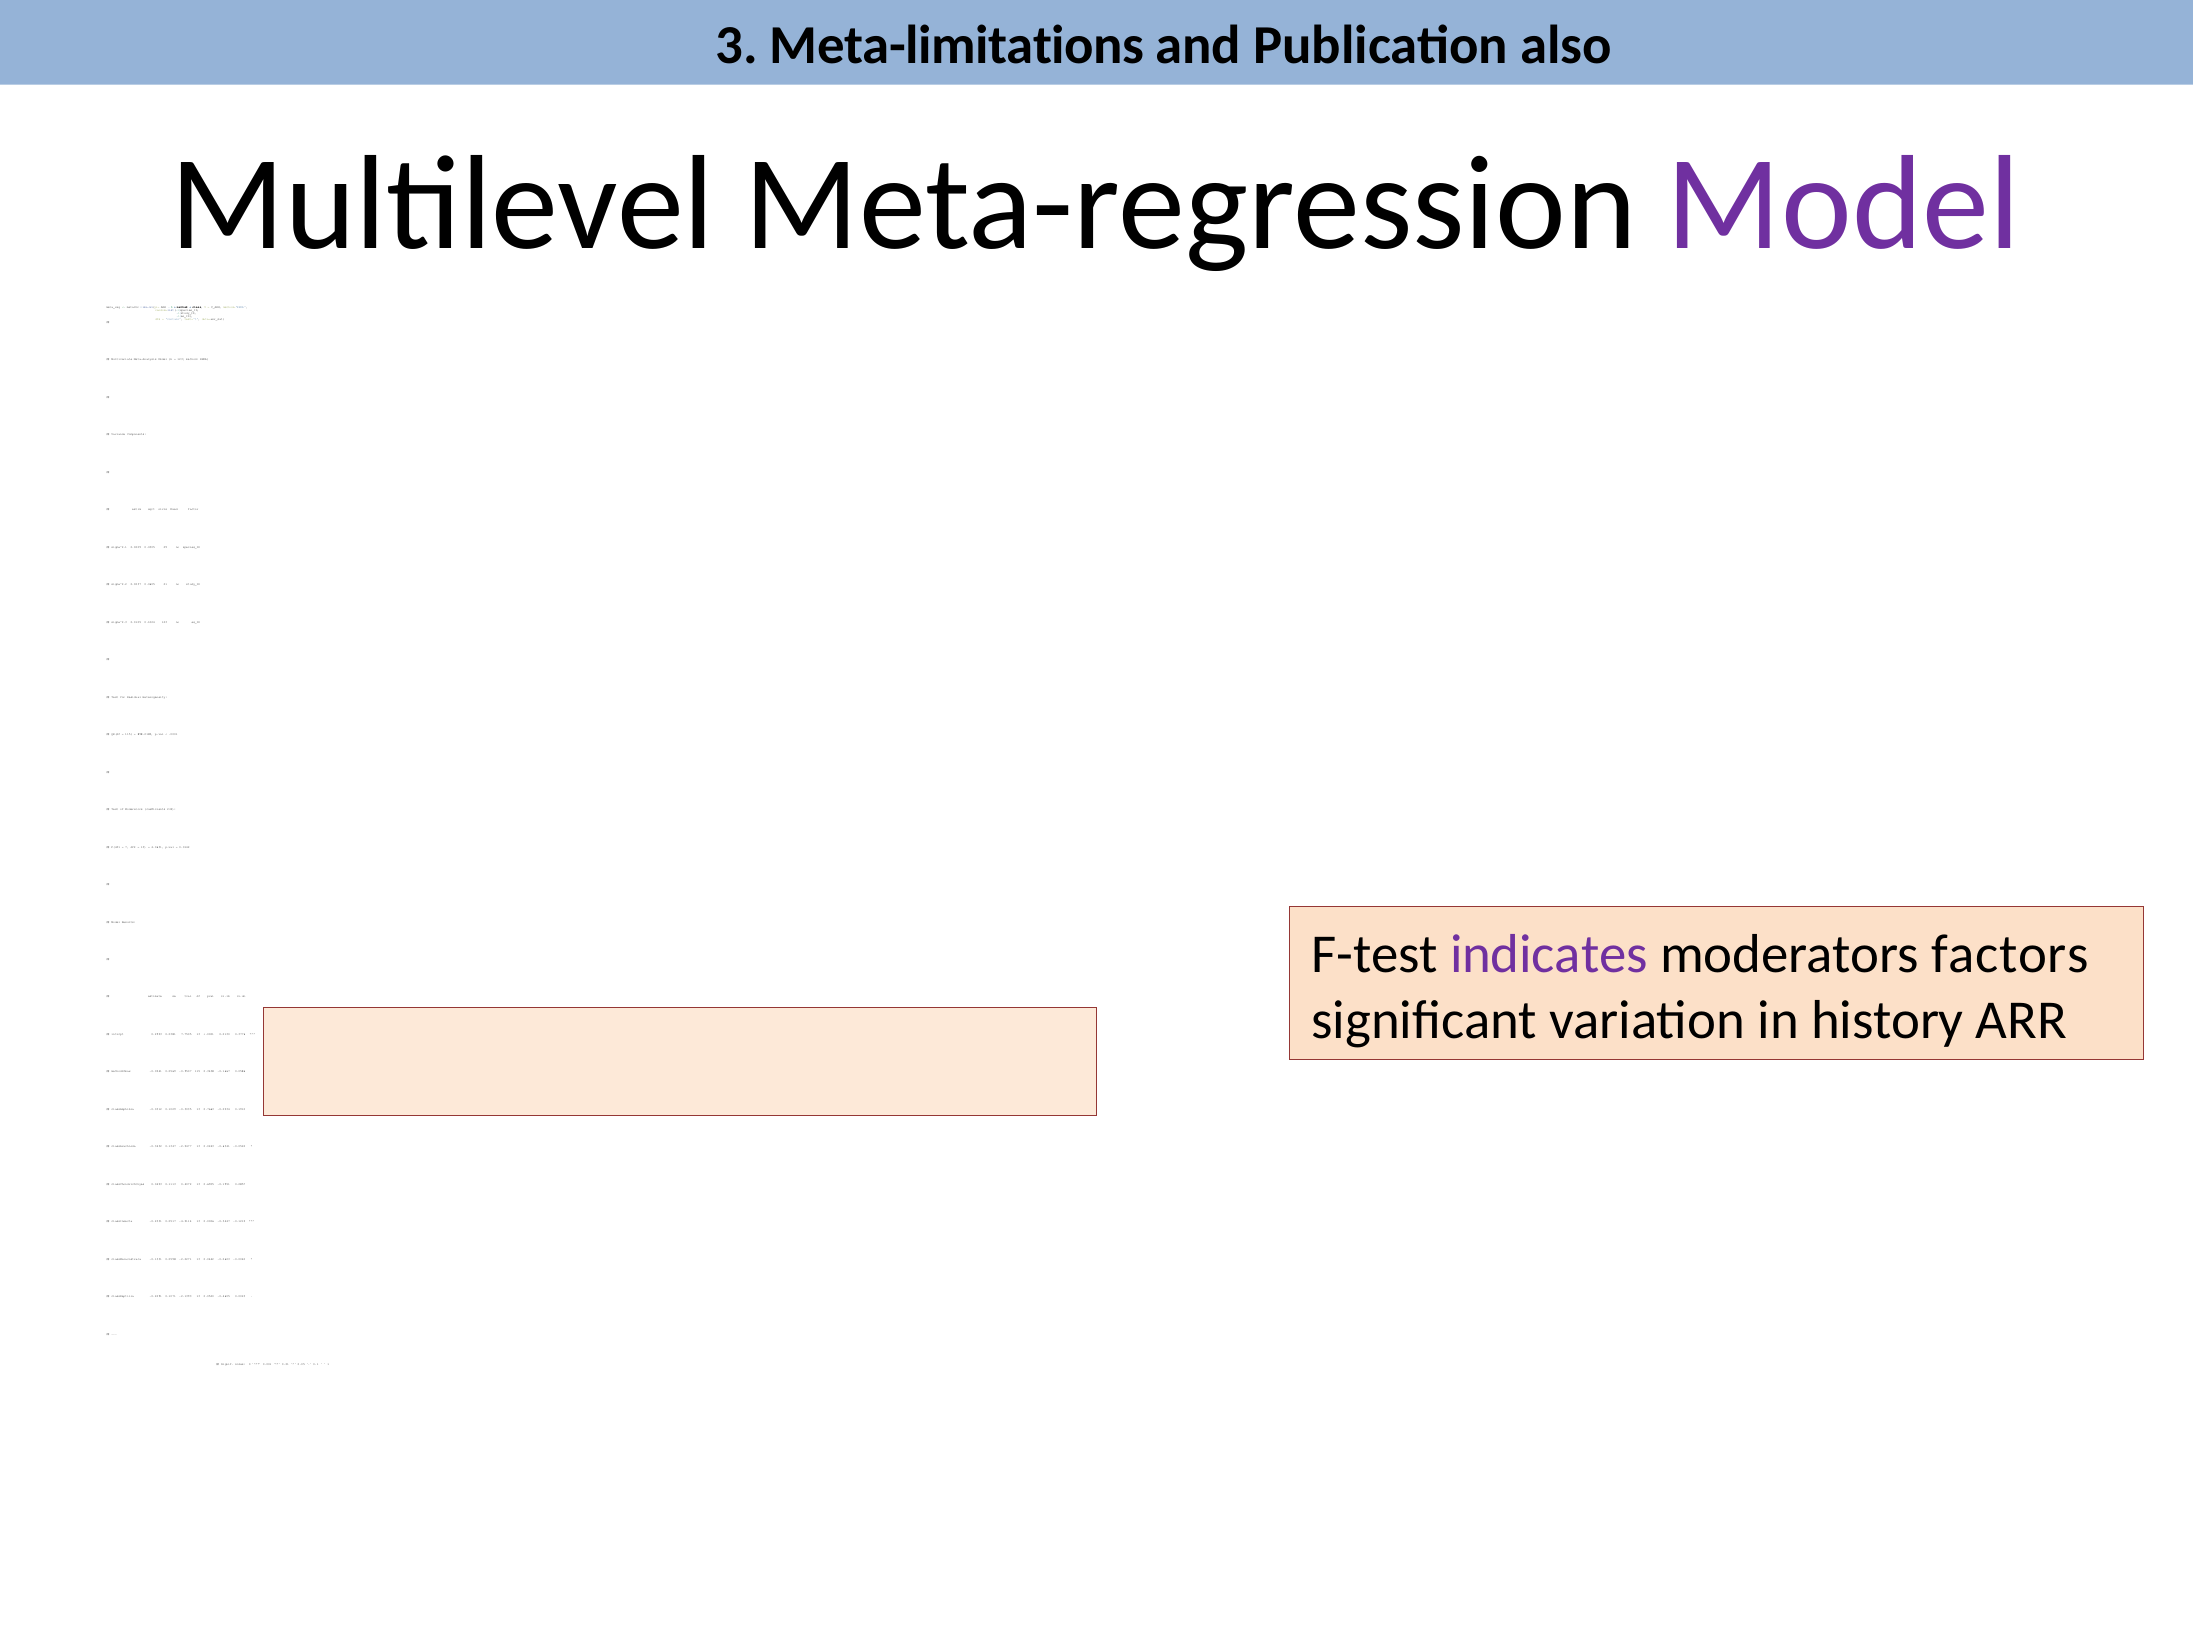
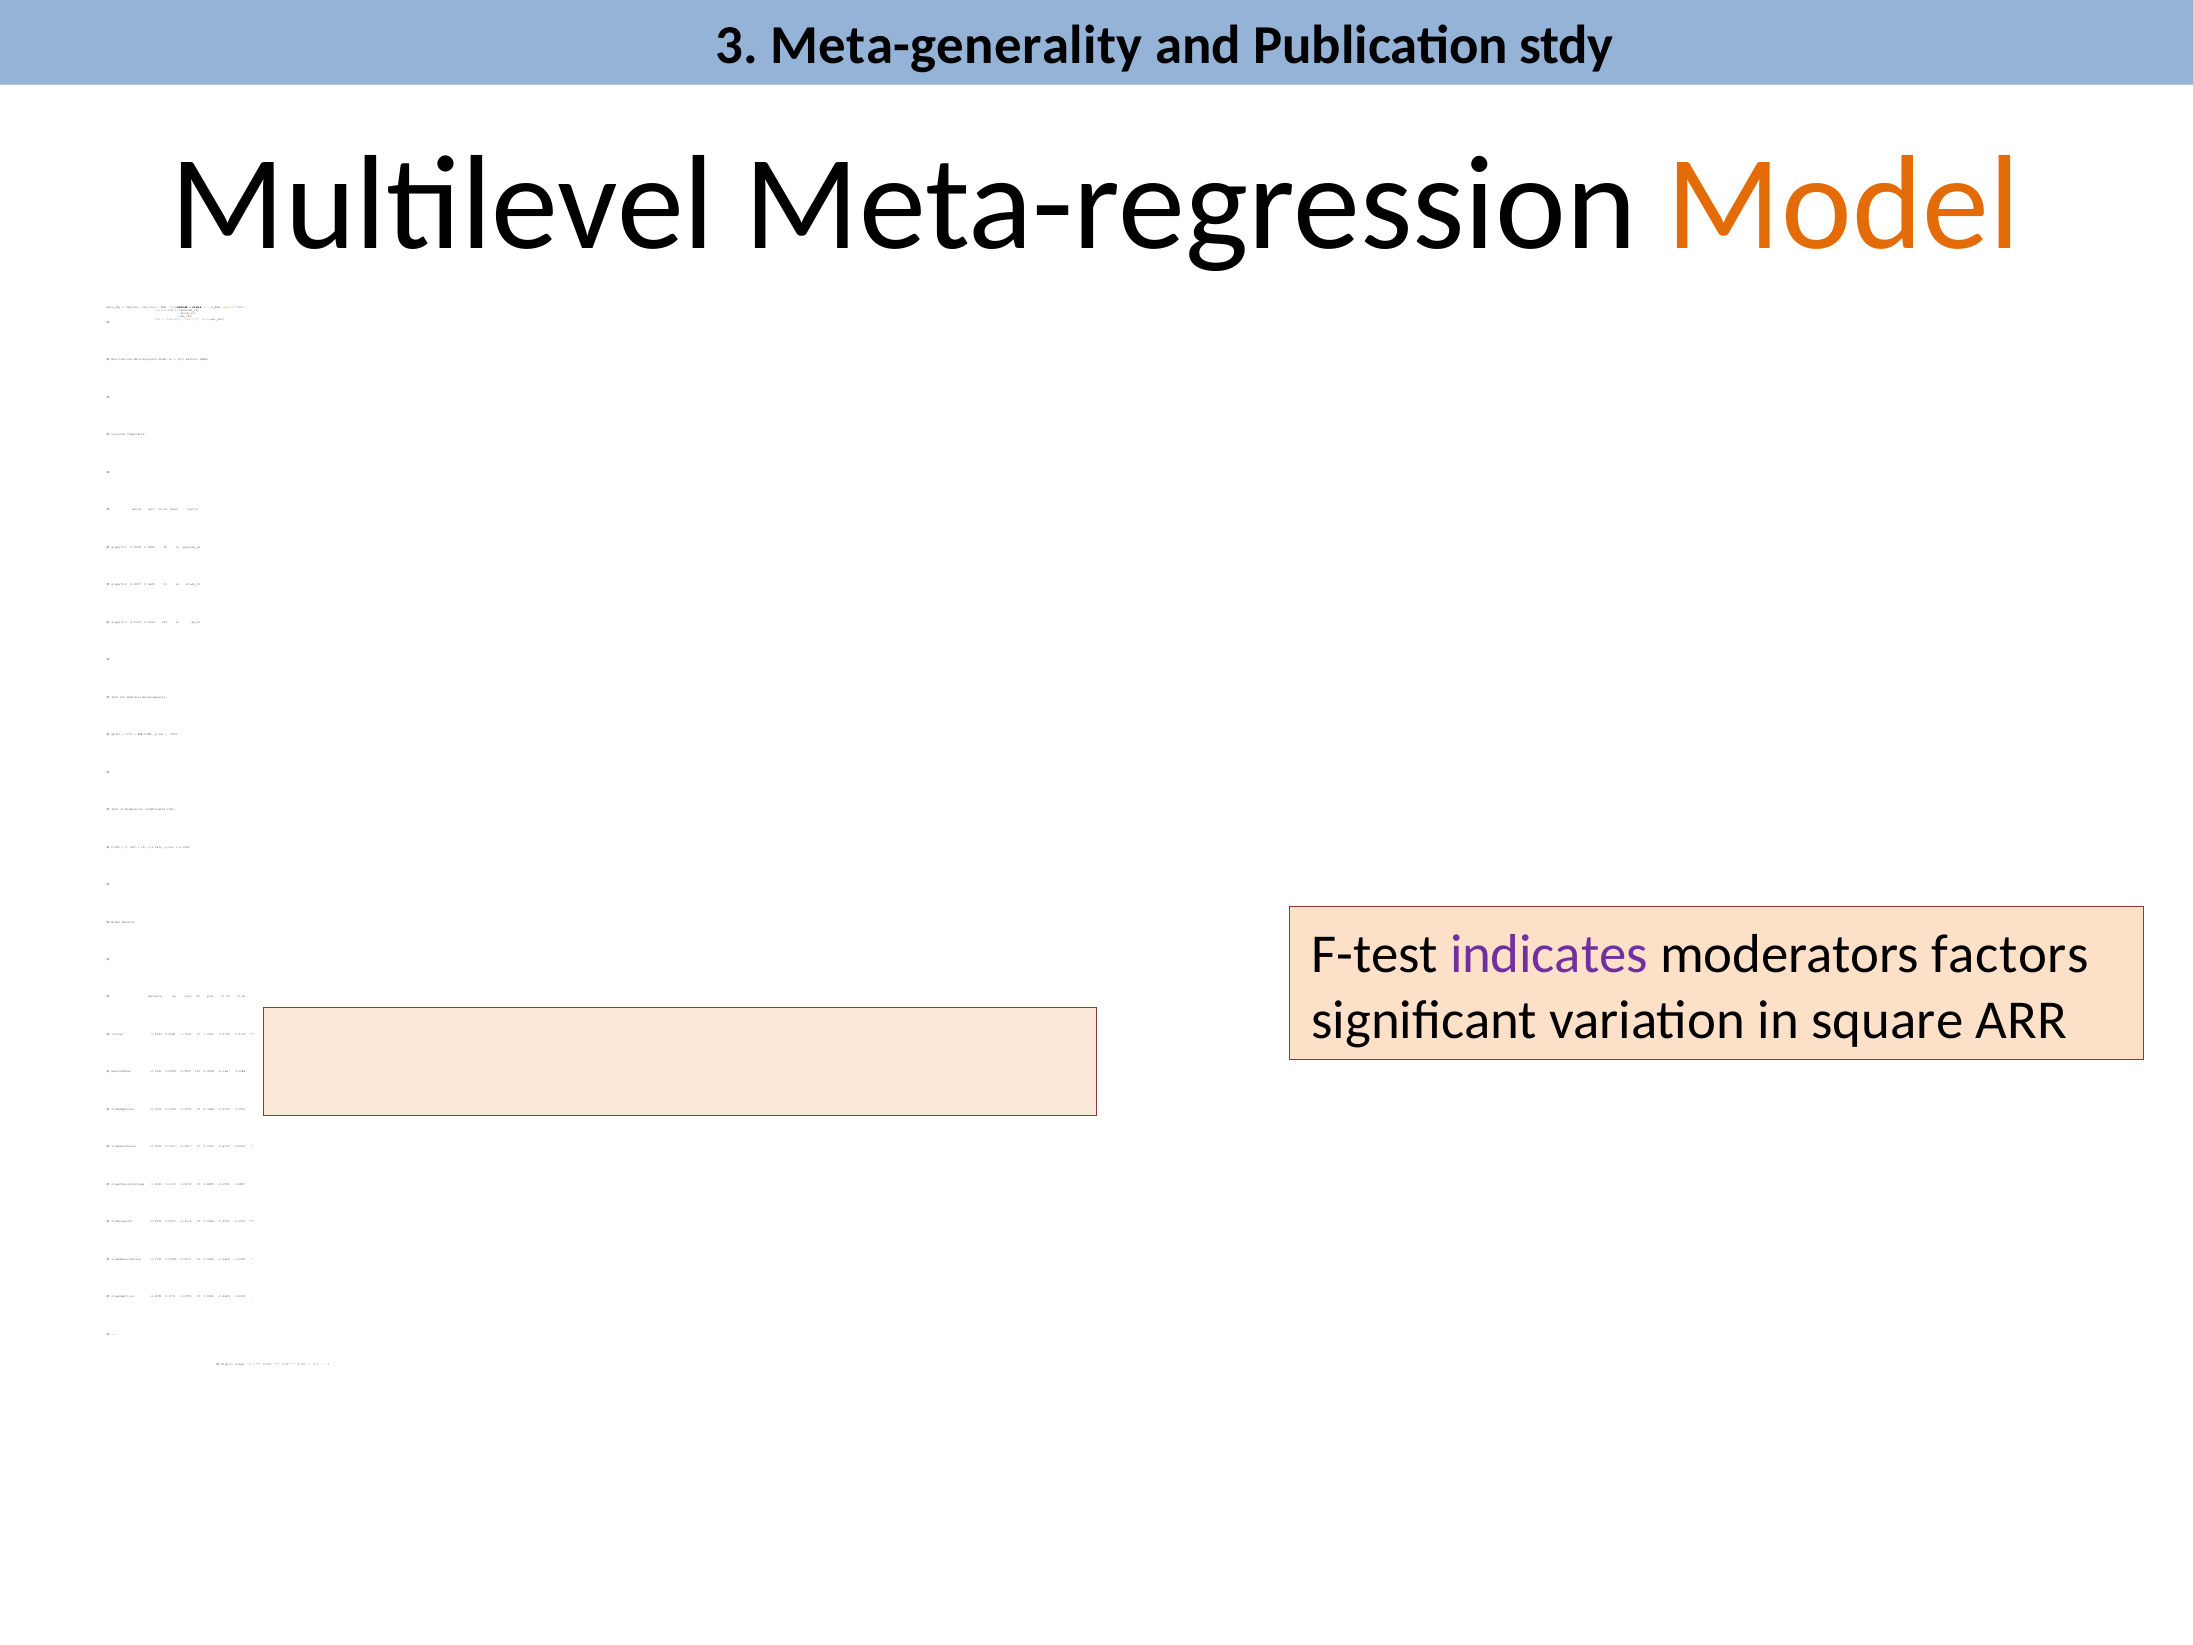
Meta-limitations: Meta-limitations -> Meta-generality
also: also -> stdy
Model at (1843, 204) colour: purple -> orange
history: history -> square
